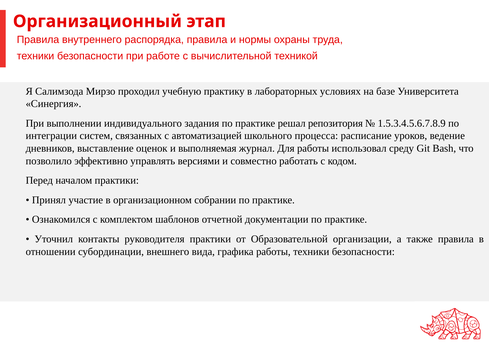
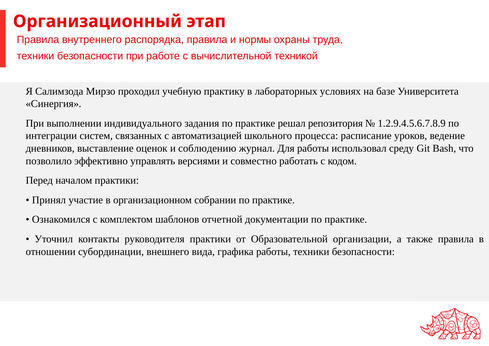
1.5.3.4.5.6.7.8.9: 1.5.3.4.5.6.7.8.9 -> 1.2.9.4.5.6.7.8.9
выполняемая: выполняемая -> соблюдению
